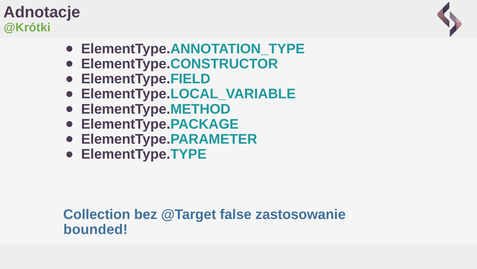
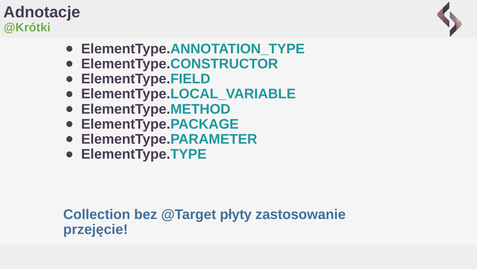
false: false -> płyty
bounded: bounded -> przejęcie
